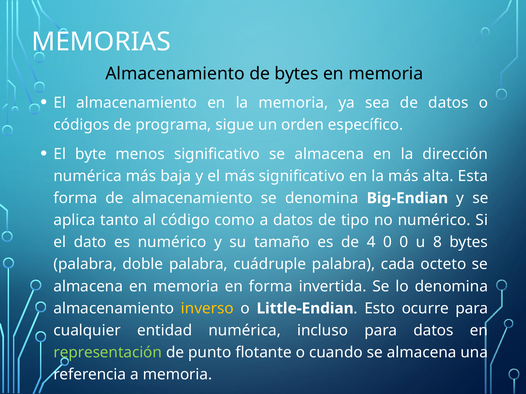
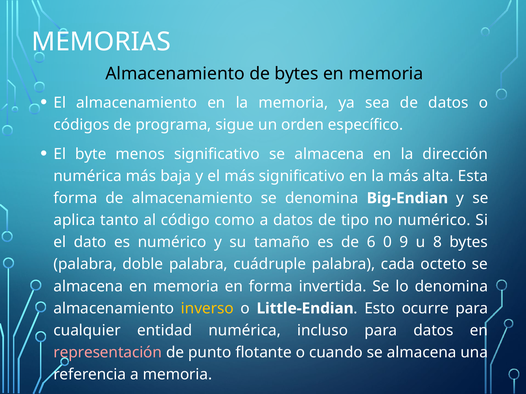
4: 4 -> 6
0 0: 0 -> 9
representación colour: light green -> pink
